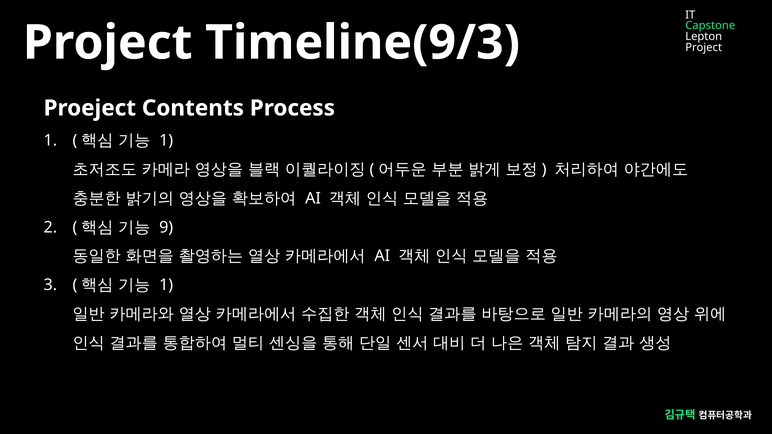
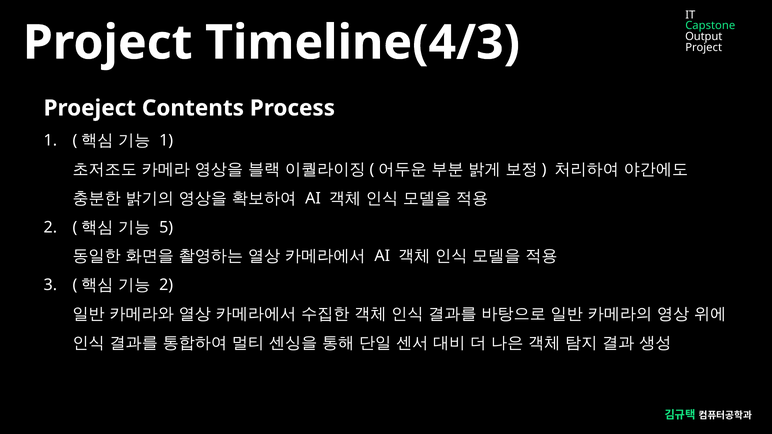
Lepton: Lepton -> Output
Timeline(9/3: Timeline(9/3 -> Timeline(4/3
9: 9 -> 5
1 at (166, 285): 1 -> 2
